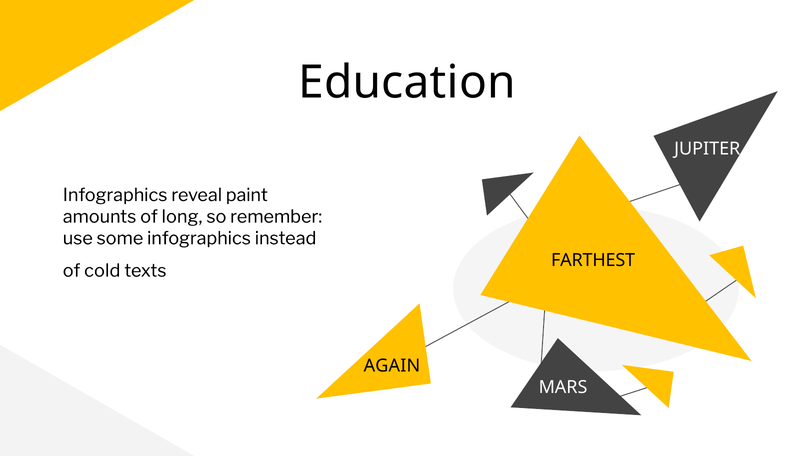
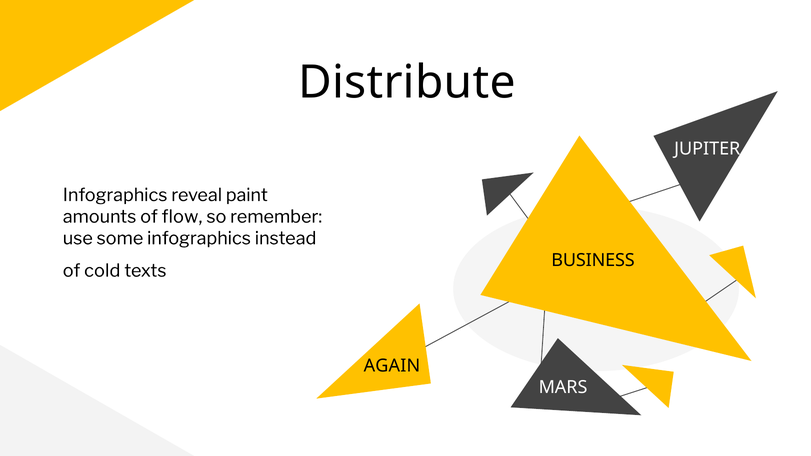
Education: Education -> Distribute
long: long -> flow
FARTHEST: FARTHEST -> BUSINESS
